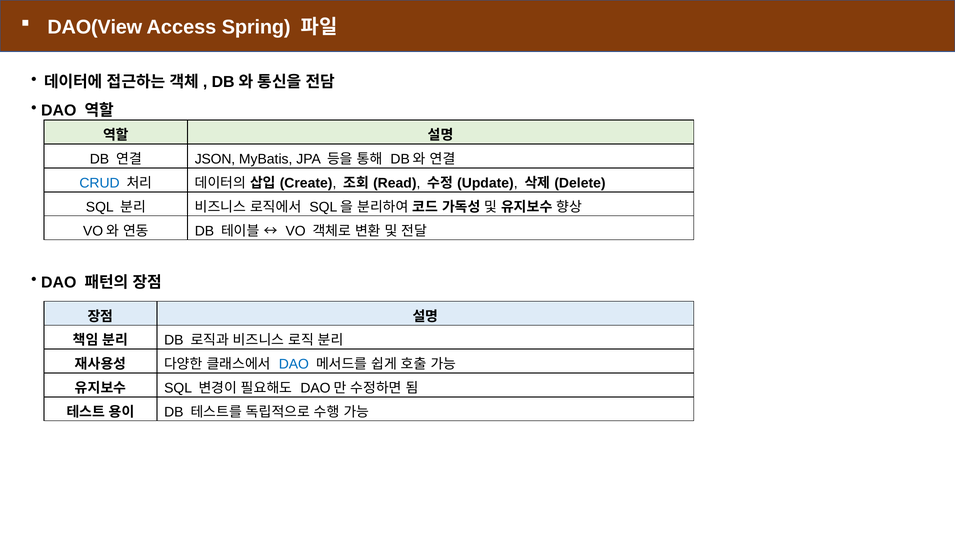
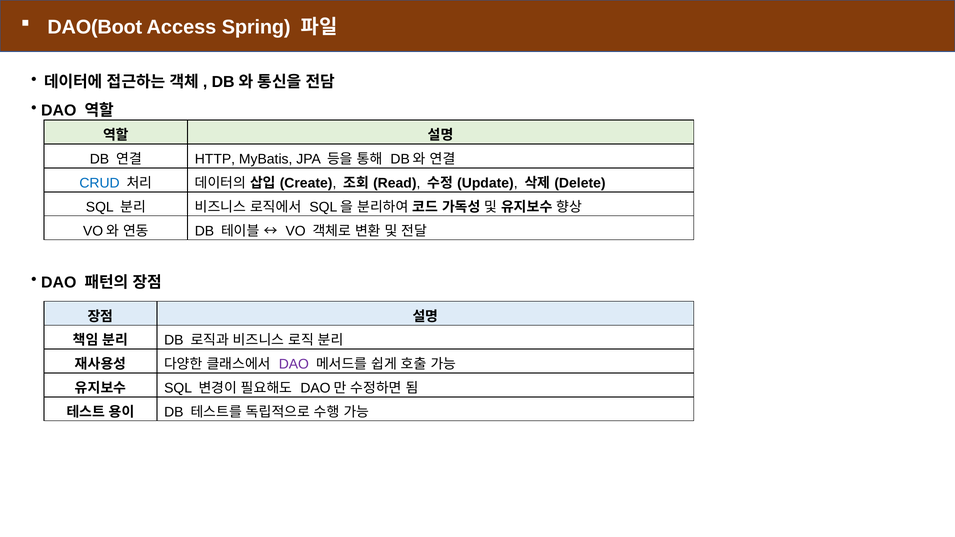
DAO(View: DAO(View -> DAO(Boot
JSON: JSON -> HTTP
DAO at (294, 364) colour: blue -> purple
